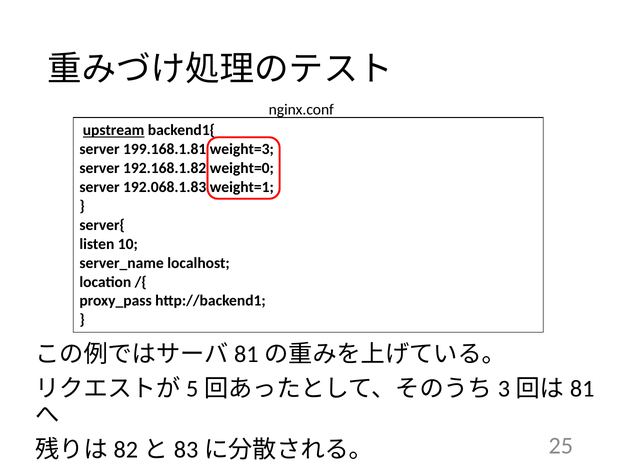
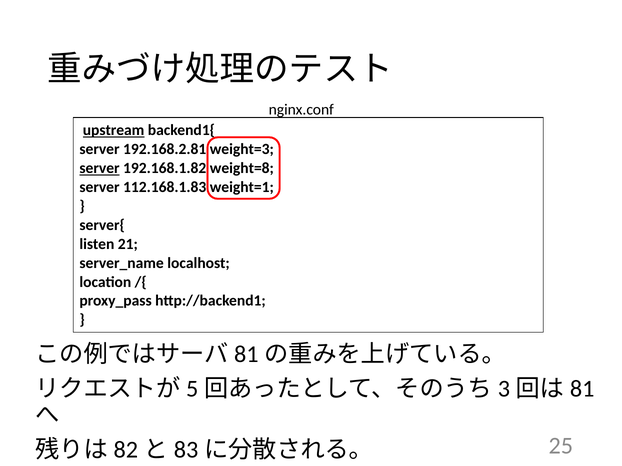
199.168.1.81: 199.168.1.81 -> 192.168.2.81
server at (100, 168) underline: none -> present
weight=0: weight=0 -> weight=8
192.068.1.83: 192.068.1.83 -> 112.168.1.83
10: 10 -> 21
